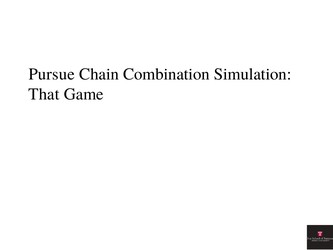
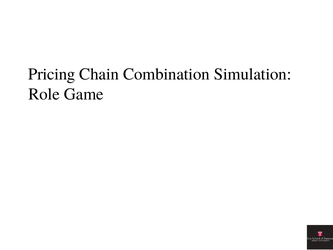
Pursue: Pursue -> Pricing
That: That -> Role
